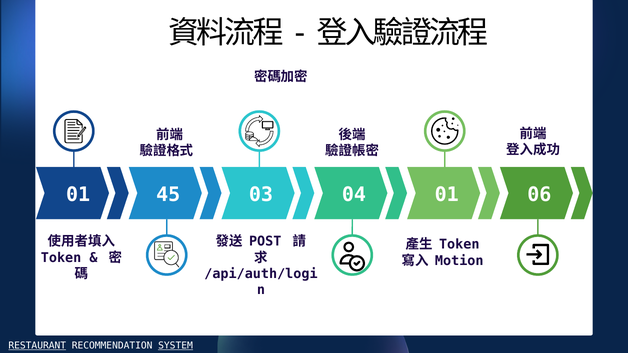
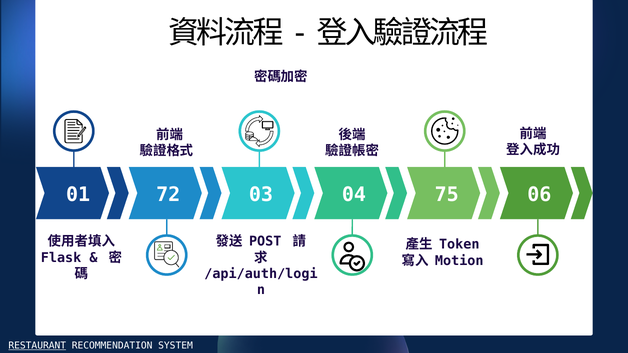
45: 45 -> 72
04 01: 01 -> 75
Token at (61, 258): Token -> Flask
SYSTEM underline: present -> none
